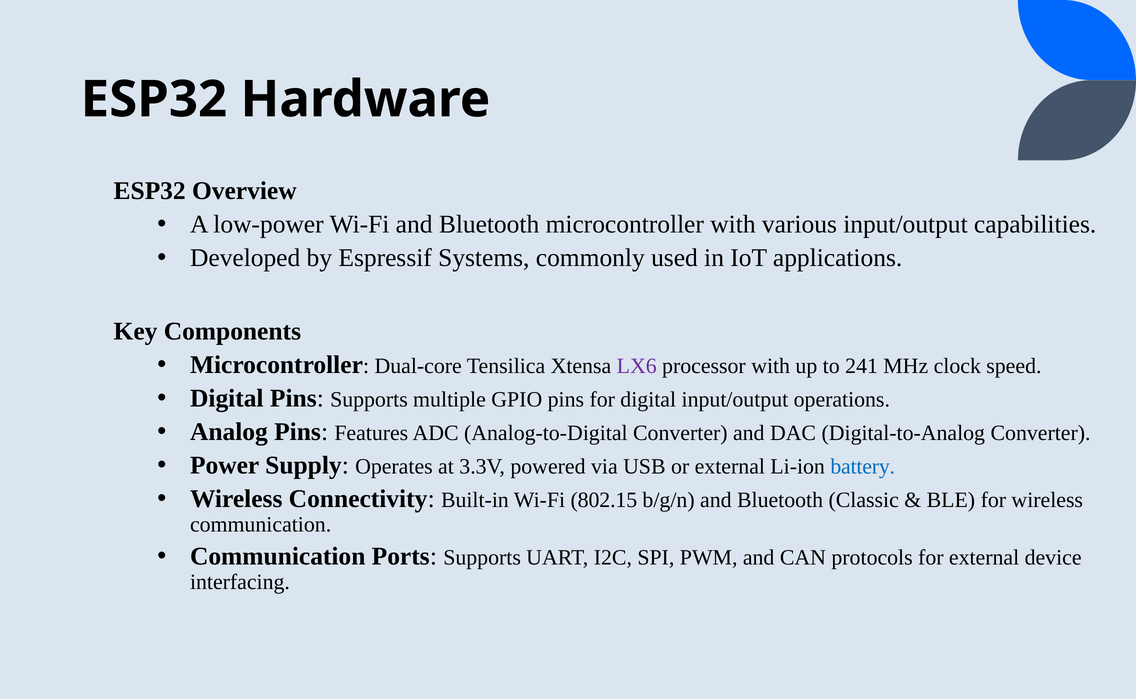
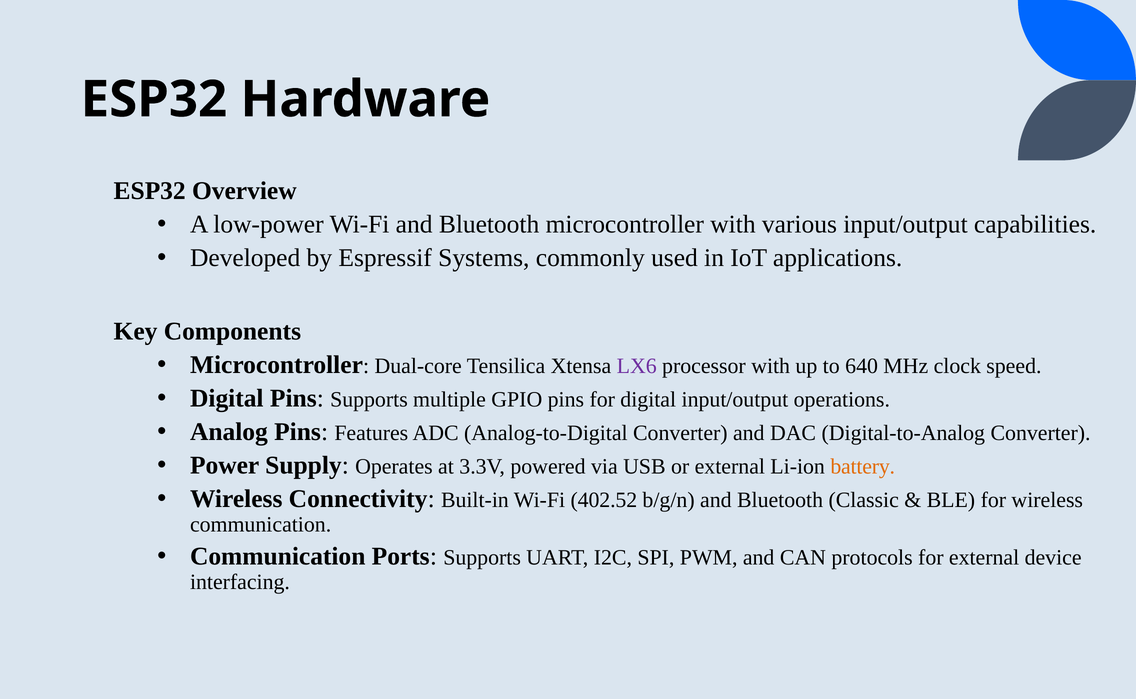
241: 241 -> 640
battery colour: blue -> orange
802.15: 802.15 -> 402.52
